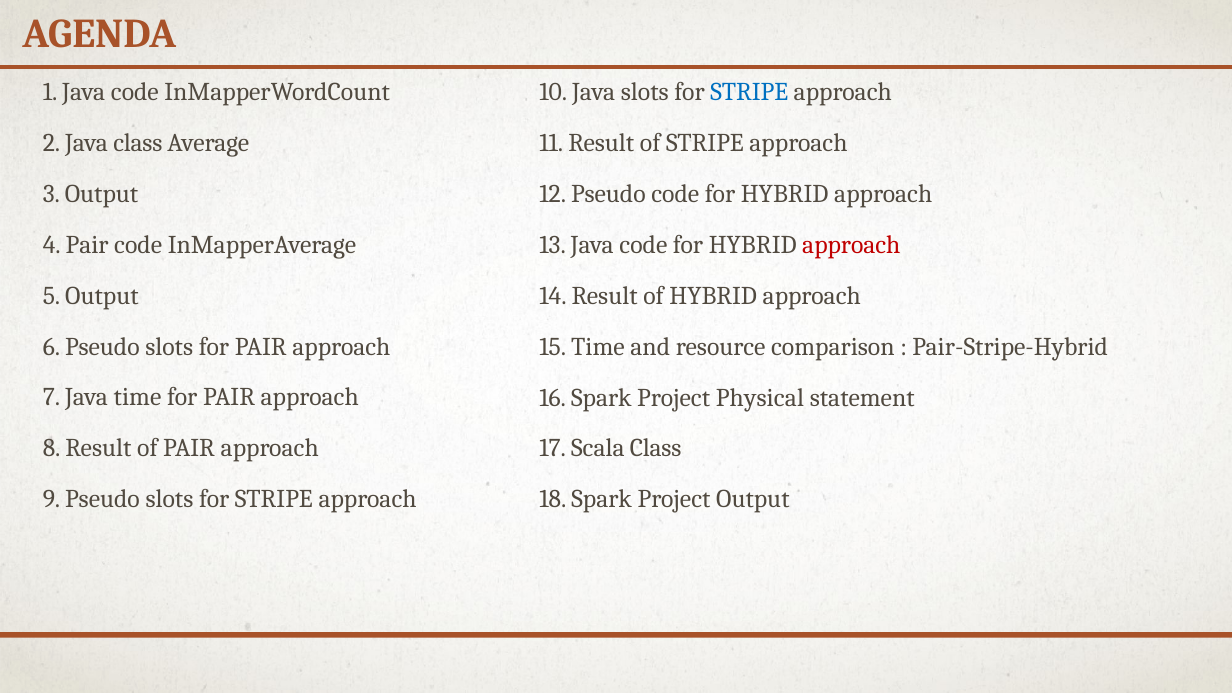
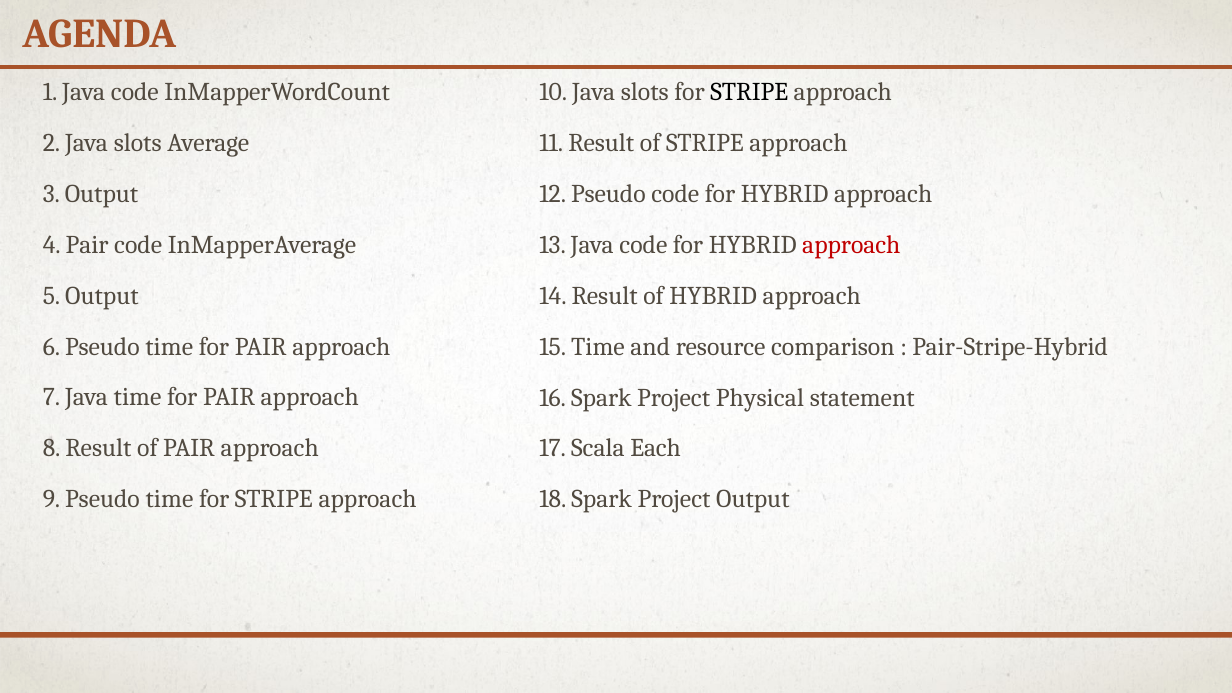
STRIPE at (749, 93) colour: blue -> black
2 Java class: class -> slots
6 Pseudo slots: slots -> time
Scala Class: Class -> Each
9 Pseudo slots: slots -> time
